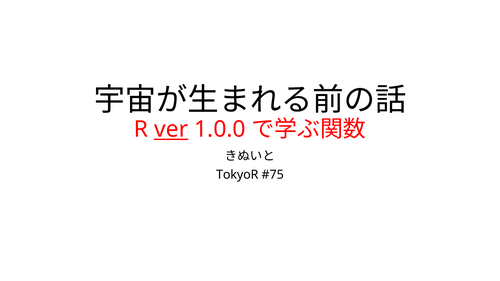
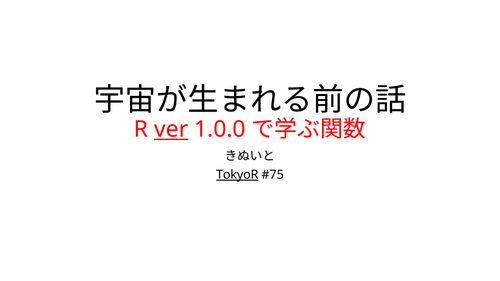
TokyoR underline: none -> present
